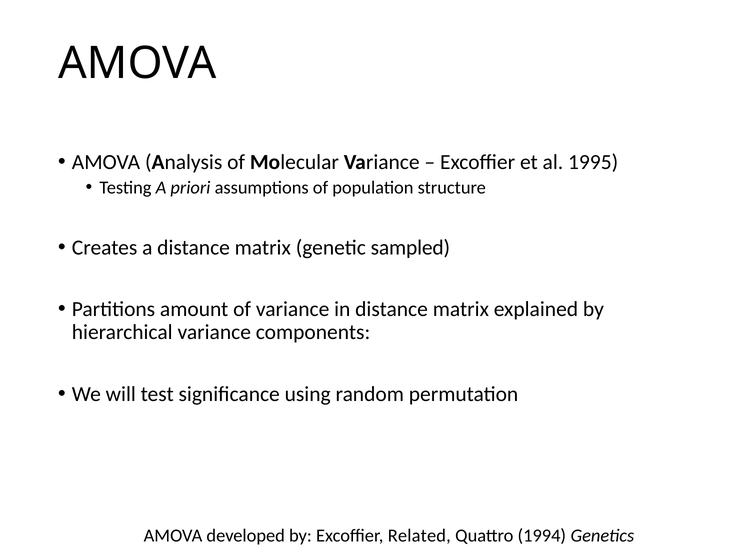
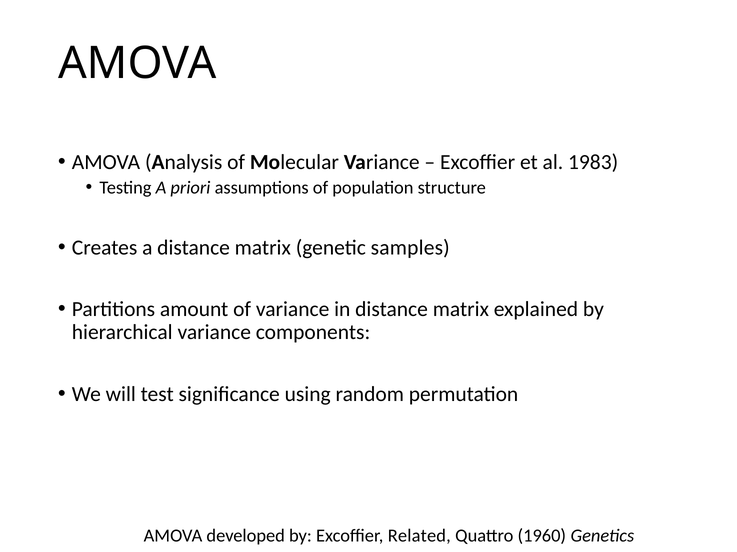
1995: 1995 -> 1983
sampled: sampled -> samples
1994: 1994 -> 1960
